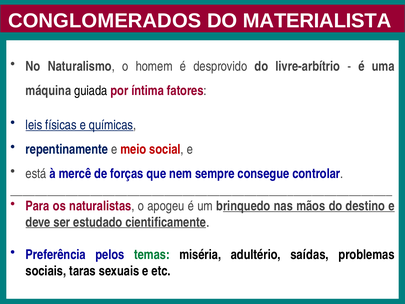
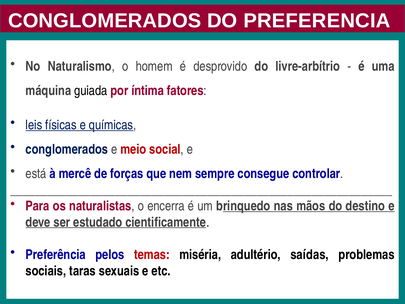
MATERIALISTA: MATERIALISTA -> PREFERENCIA
repentinamente at (67, 149): repentinamente -> conglomerados
apogeu: apogeu -> encerra
temas colour: green -> red
